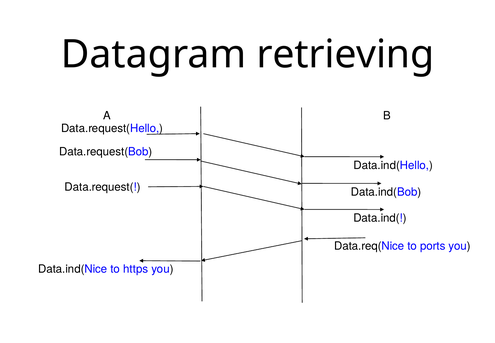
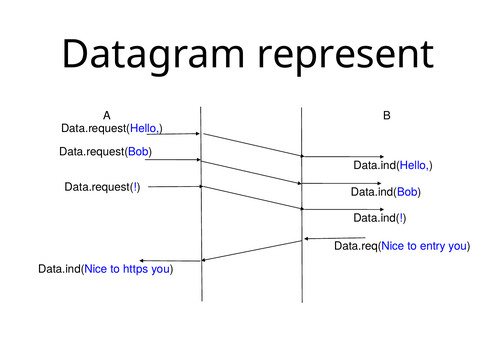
retrieving: retrieving -> represent
ports: ports -> entry
